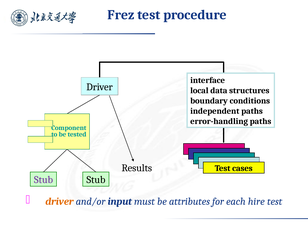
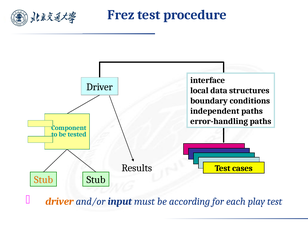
Stub at (43, 180) colour: purple -> orange
attributes: attributes -> according
hire: hire -> play
